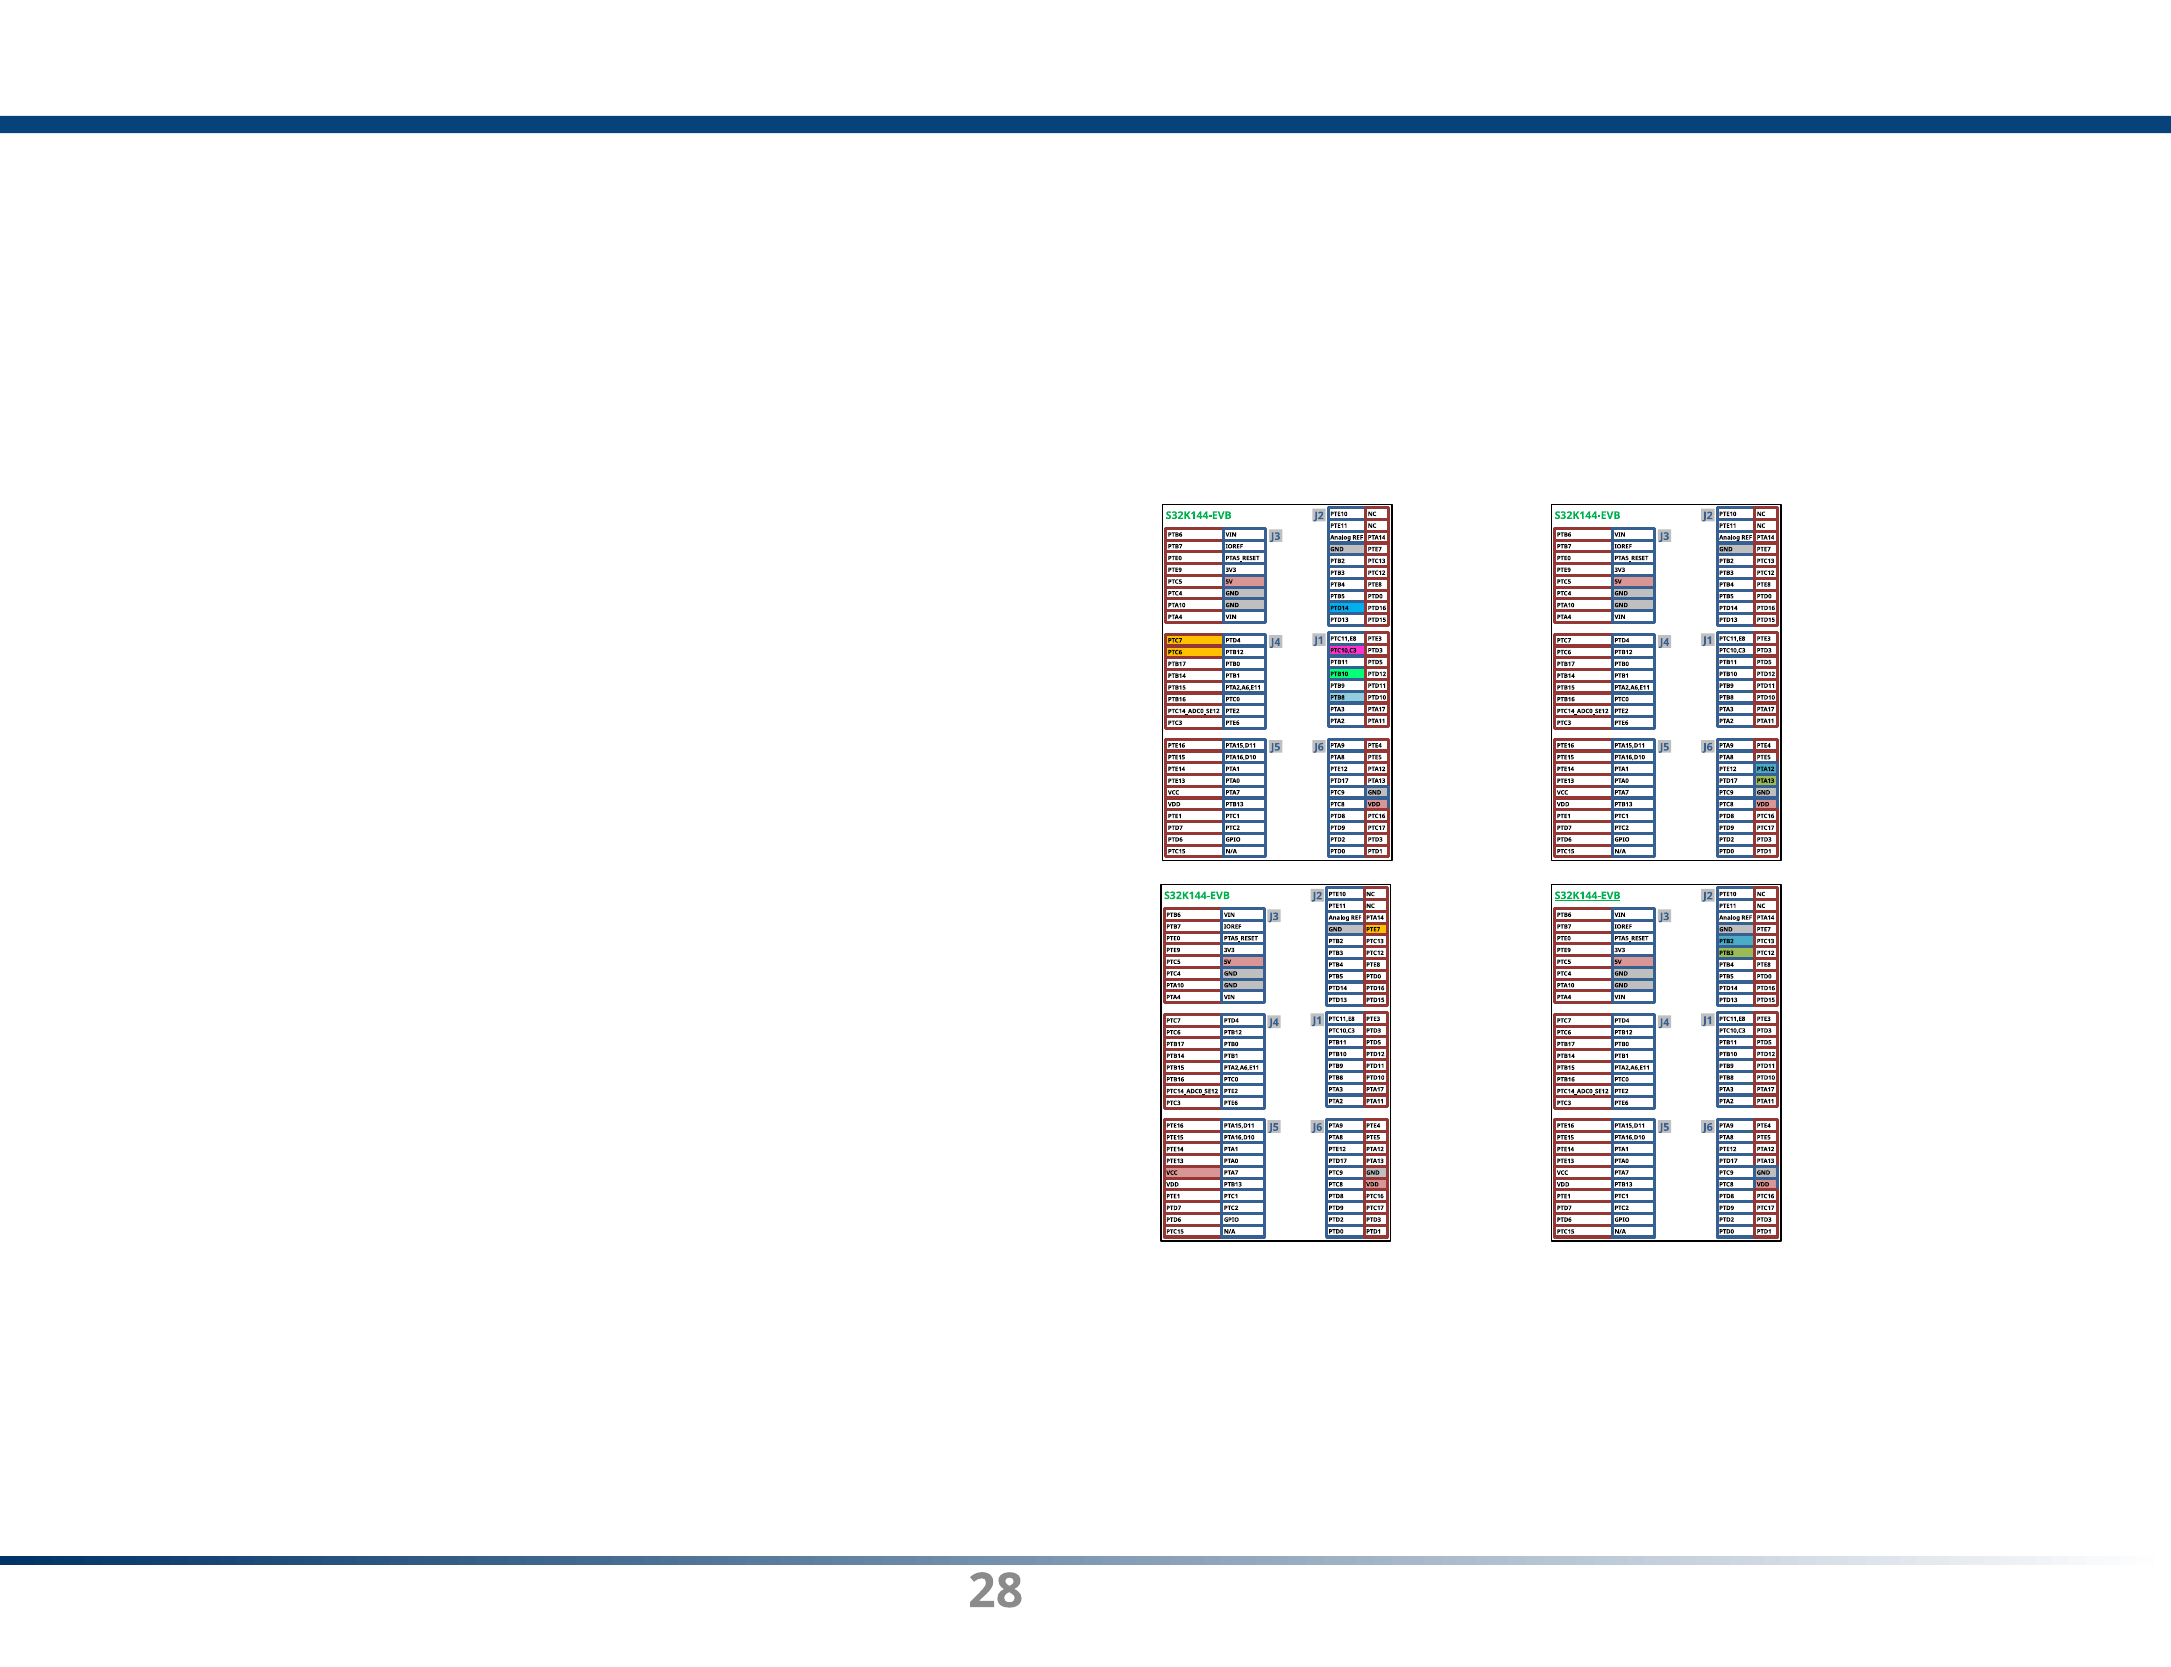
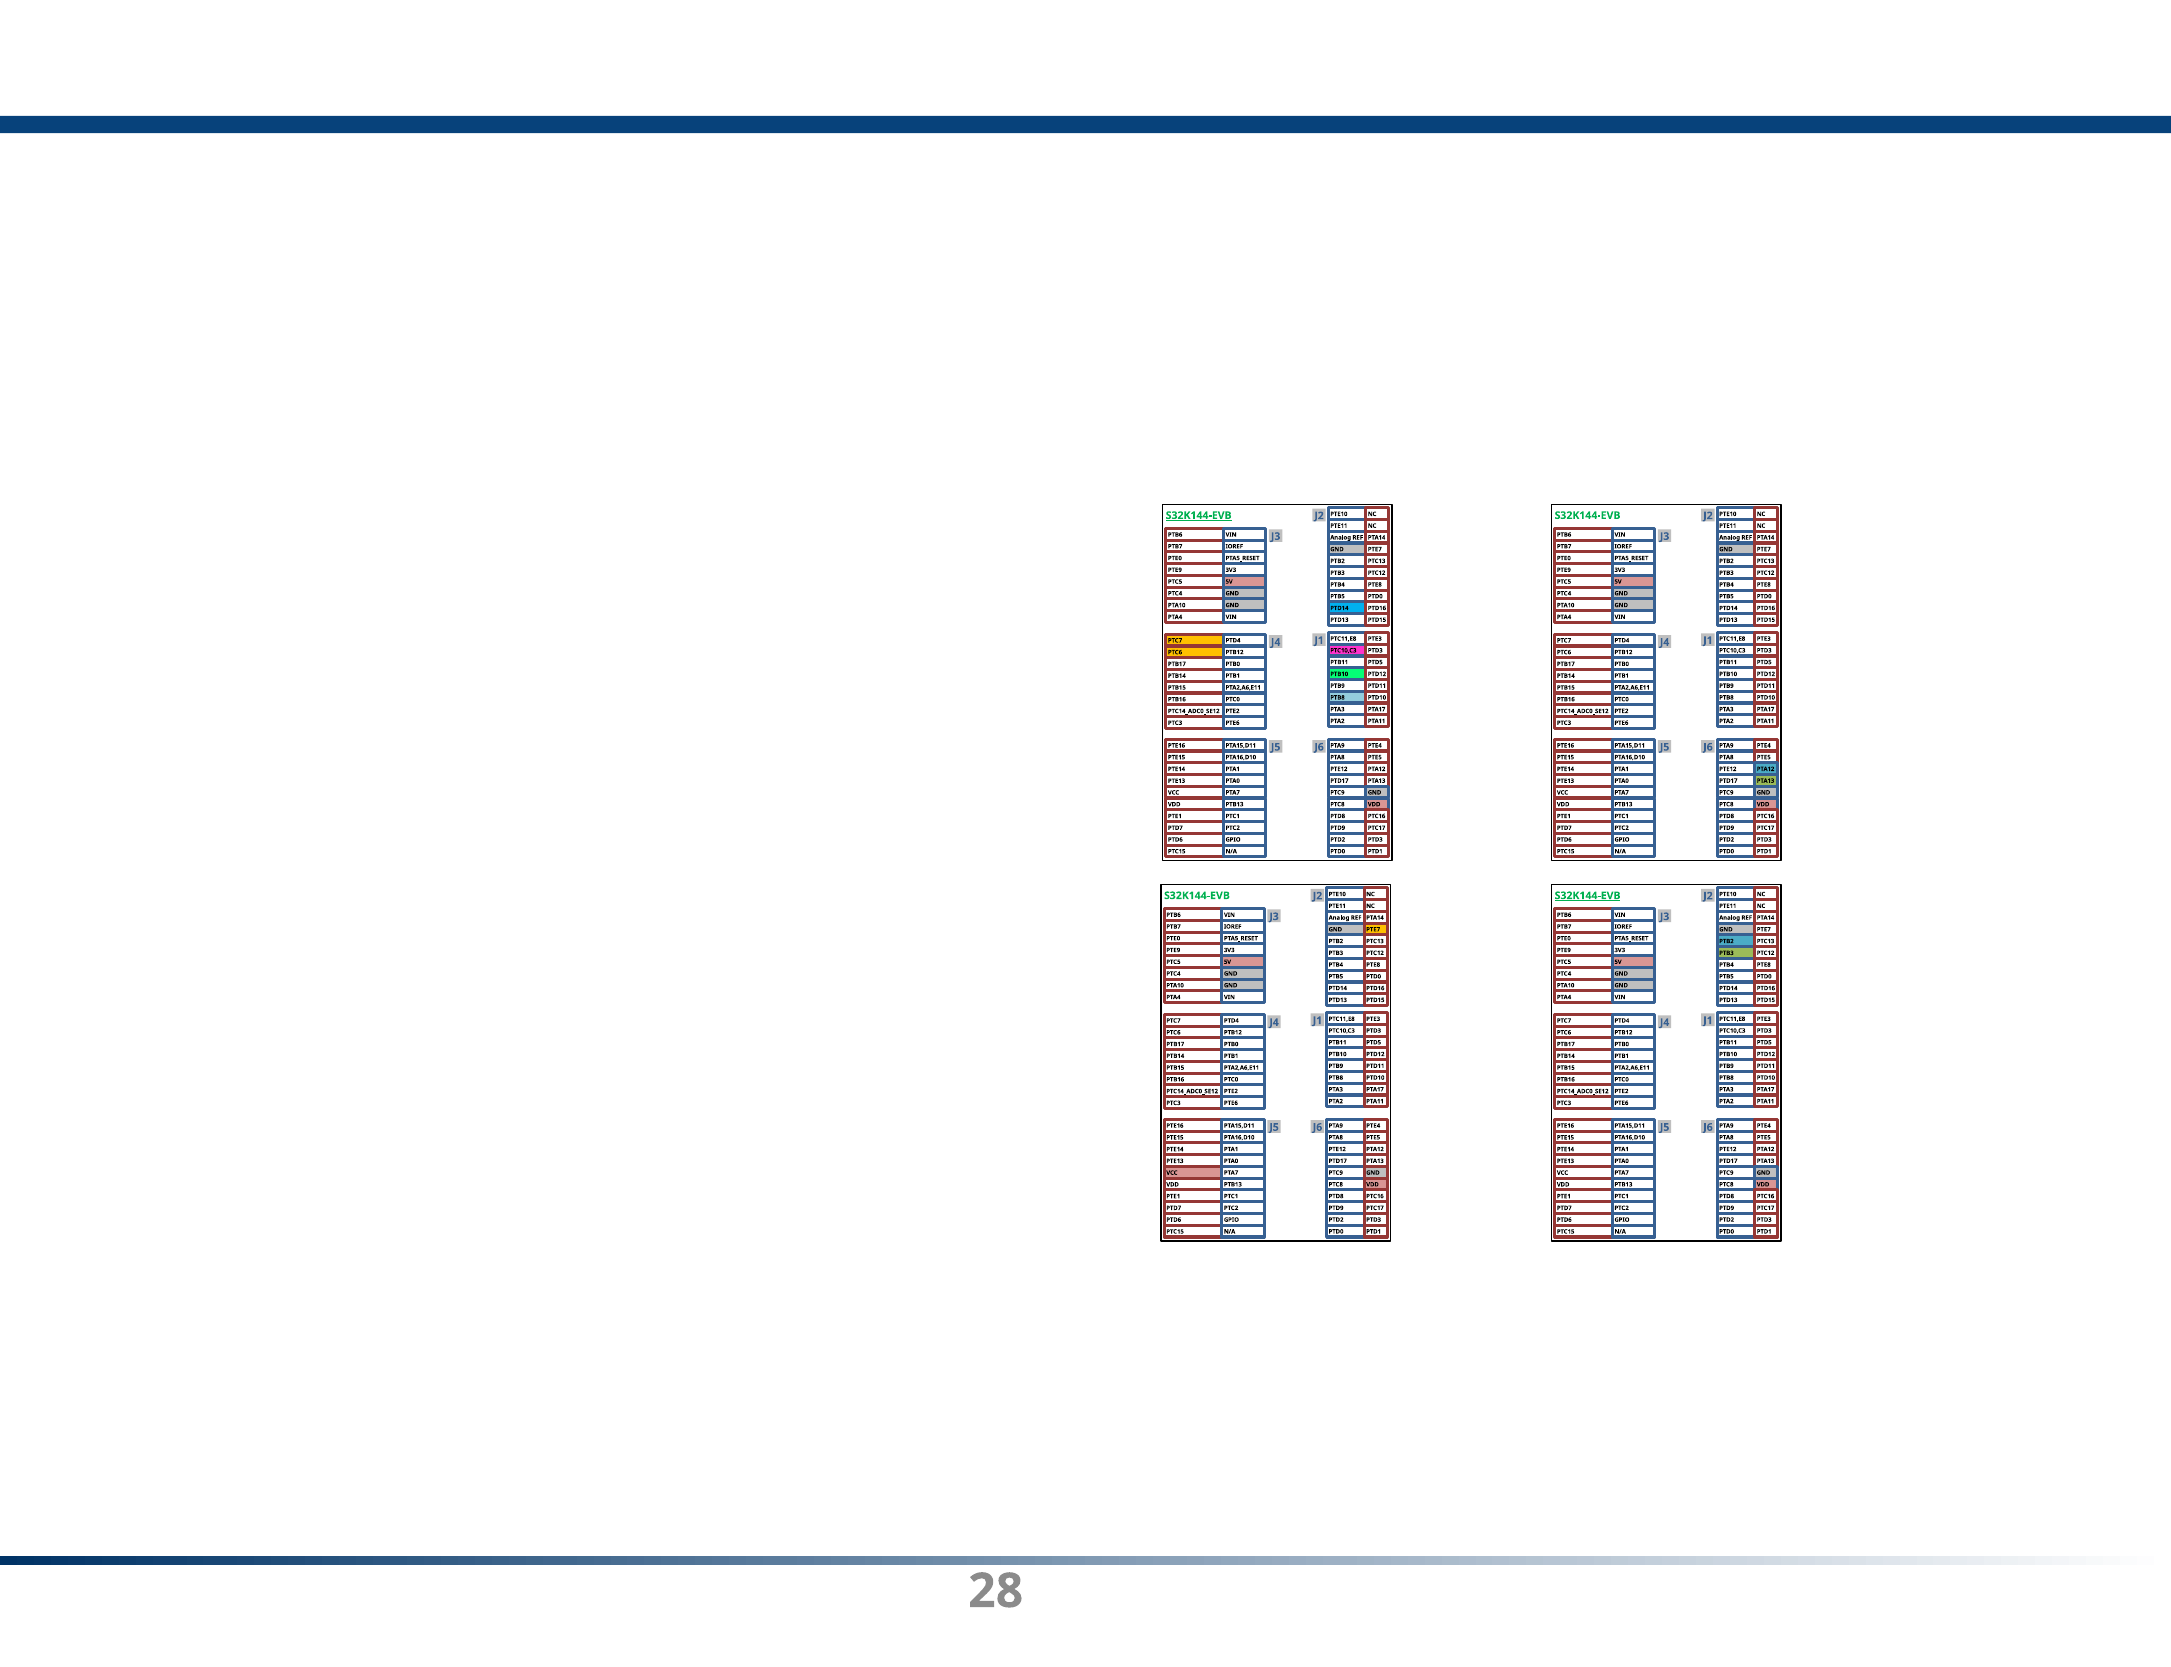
S32K144-EVB at (1199, 515) underline: none -> present
